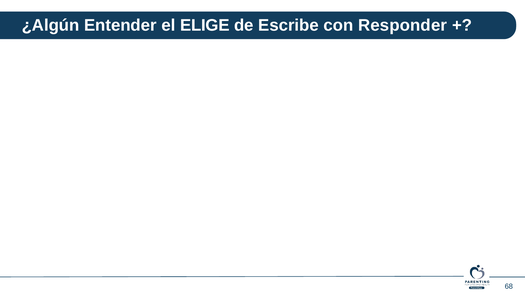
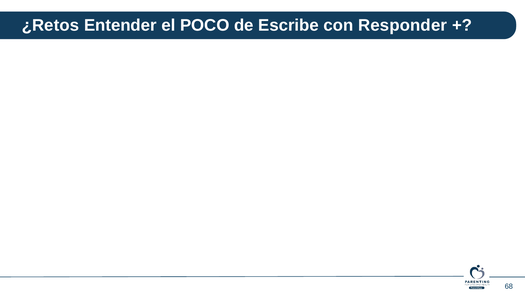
¿Algún: ¿Algún -> ¿Retos
ELIGE: ELIGE -> POCO
